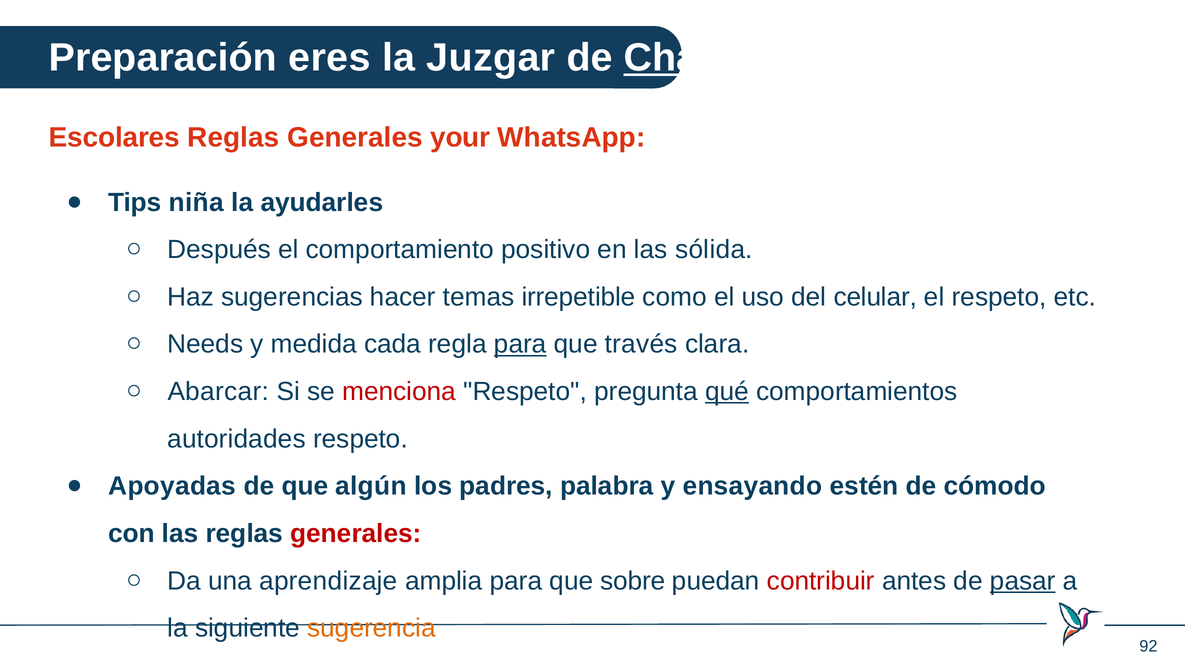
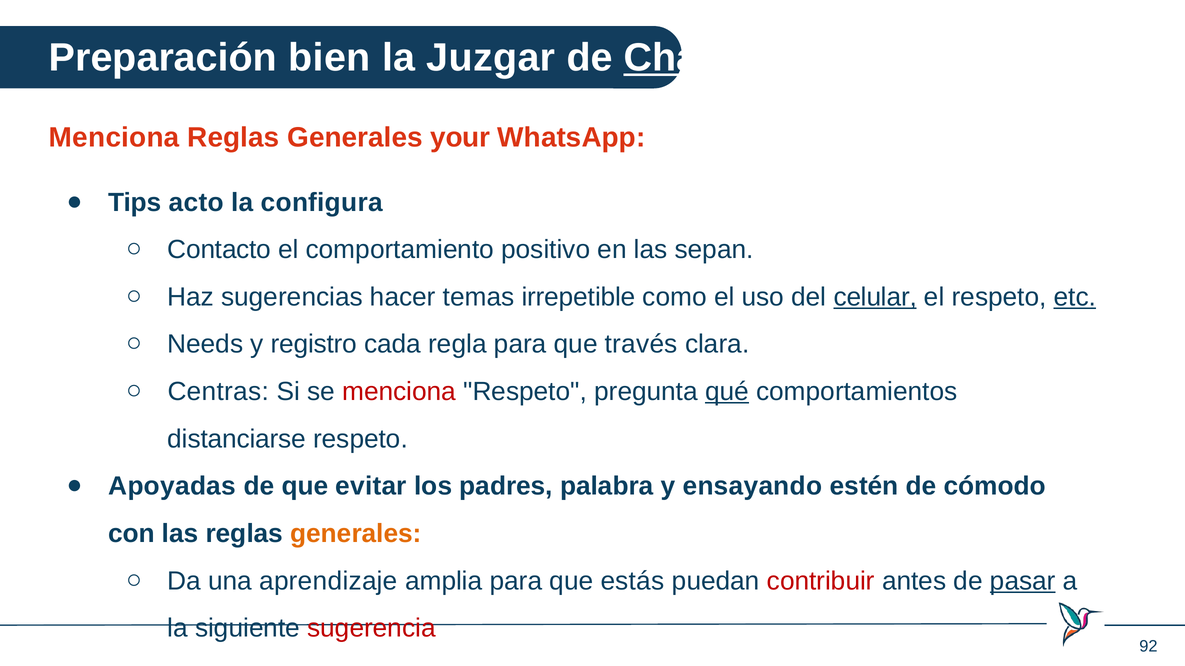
eres: eres -> bien
Escolares at (114, 138): Escolares -> Menciona
niña: niña -> acto
ayudarles: ayudarles -> configura
Después: Después -> Contacto
sólida: sólida -> sepan
celular underline: none -> present
etc underline: none -> present
medida: medida -> registro
para at (520, 345) underline: present -> none
Abarcar: Abarcar -> Centras
autoridades: autoridades -> distanciarse
algún: algún -> evitar
generales at (356, 534) colour: red -> orange
sobre: sobre -> estás
sugerencia colour: orange -> red
